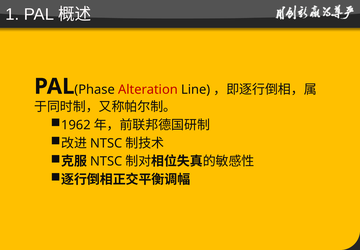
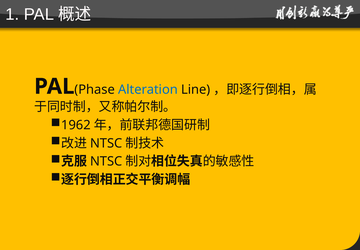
Alteration colour: red -> blue
